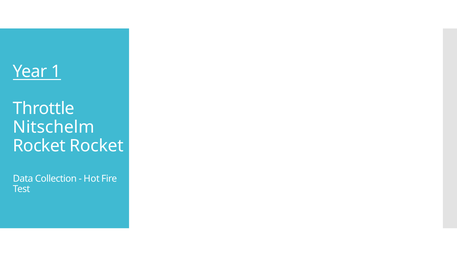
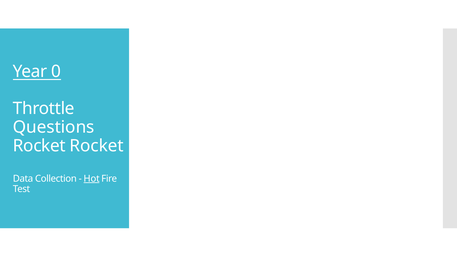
1: 1 -> 0
Nitschelm: Nitschelm -> Questions
Hot underline: none -> present
